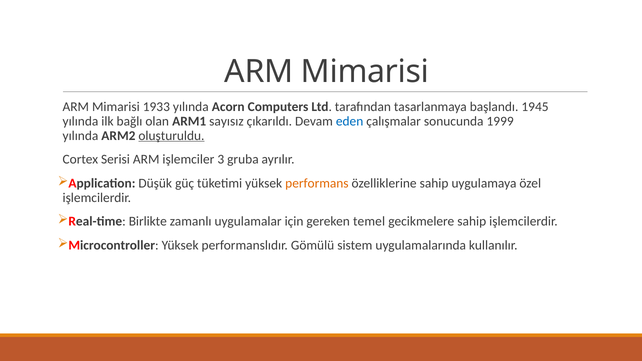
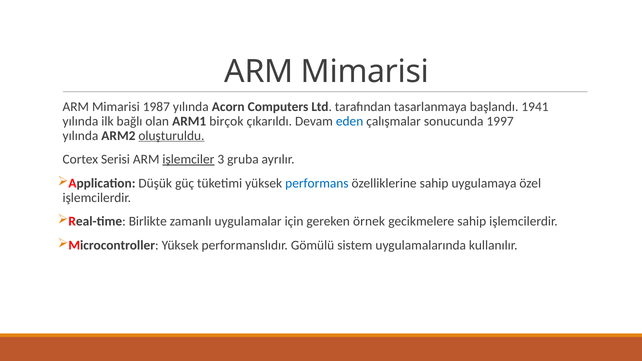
1933: 1933 -> 1987
1945: 1945 -> 1941
sayısız: sayısız -> birçok
1999: 1999 -> 1997
işlemciler underline: none -> present
performans colour: orange -> blue
temel: temel -> örnek
